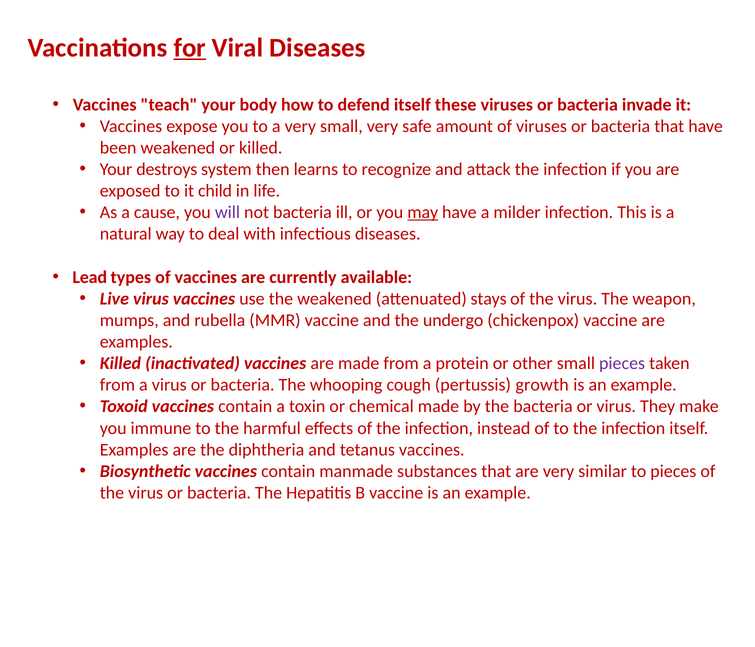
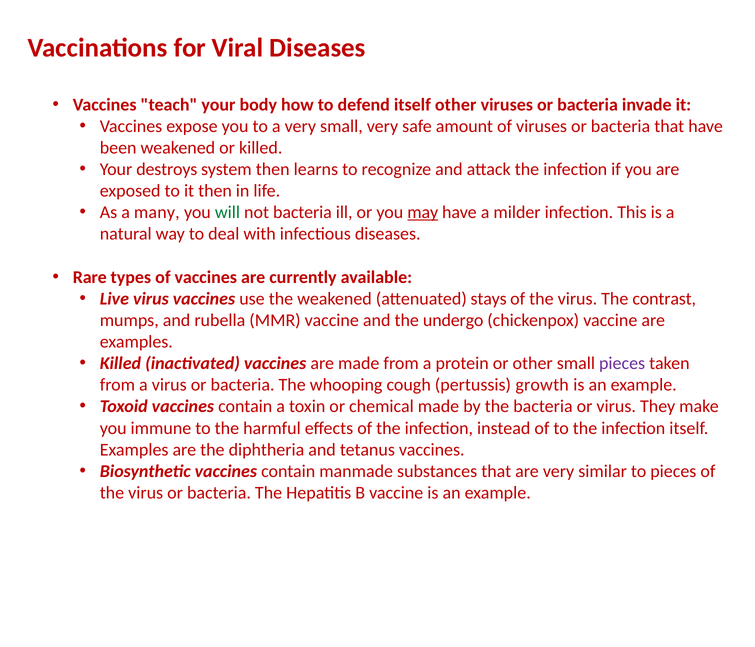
for underline: present -> none
itself these: these -> other
it child: child -> then
cause: cause -> many
will colour: purple -> green
Lead: Lead -> Rare
weapon: weapon -> contrast
